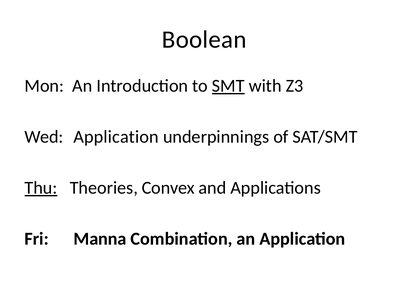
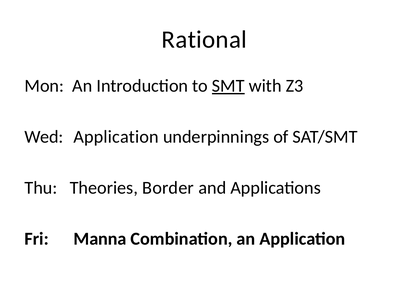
Boolean: Boolean -> Rational
Thu underline: present -> none
Convex: Convex -> Border
